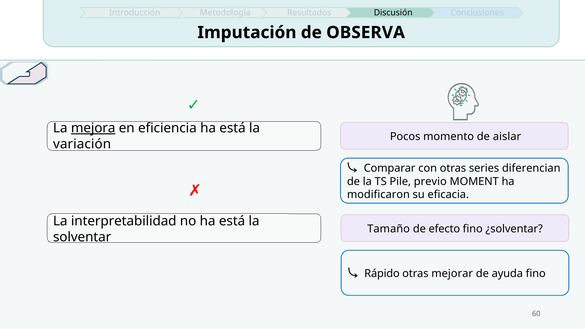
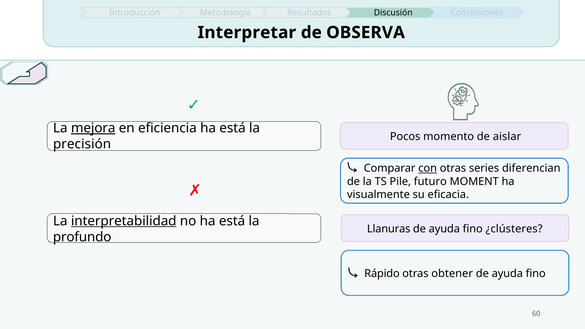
Imputación: Imputación -> Interpretar
variación: variación -> precisión
con underline: none -> present
previo: previo -> futuro
modificaron: modificaron -> visualmente
interpretabilidad underline: none -> present
Tamaño: Tamaño -> Llanuras
efecto at (444, 229): efecto -> ayuda
¿solventar: ¿solventar -> ¿clústeres
solventar: solventar -> profundo
mejorar: mejorar -> obtener
